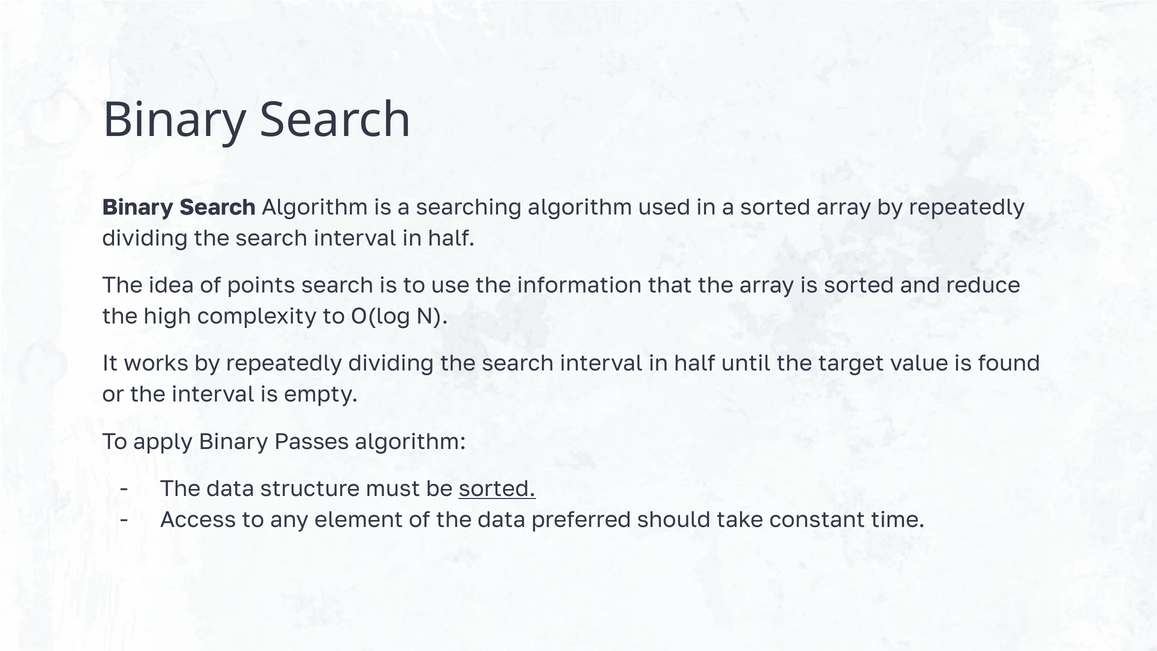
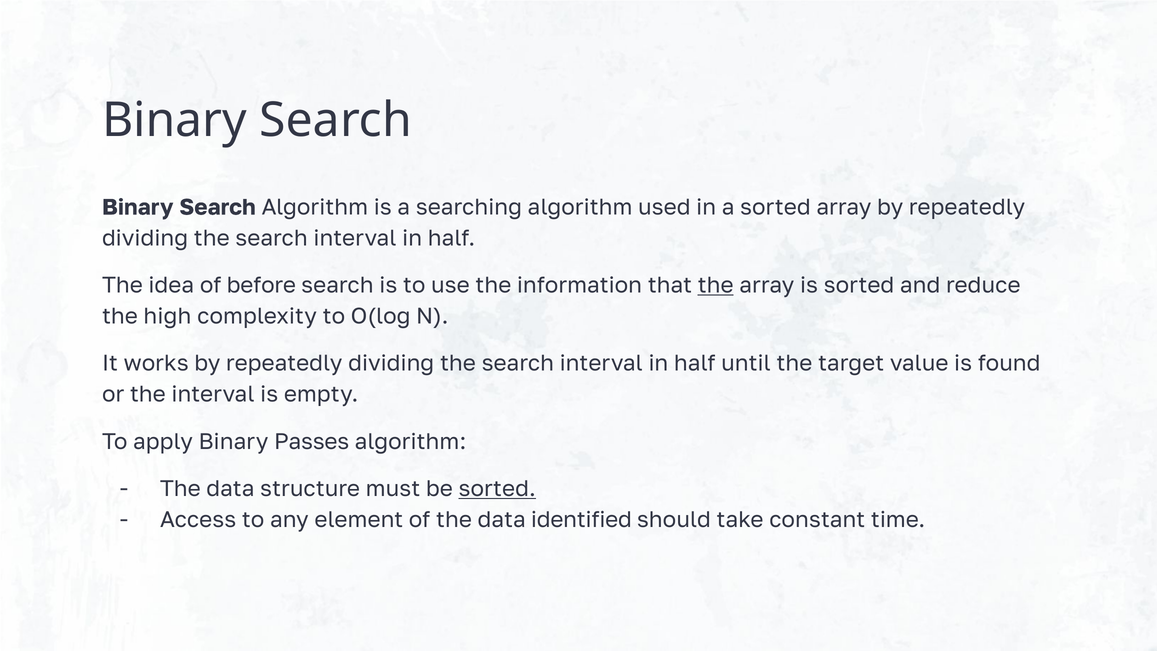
points: points -> before
the at (716, 285) underline: none -> present
preferred: preferred -> identified
